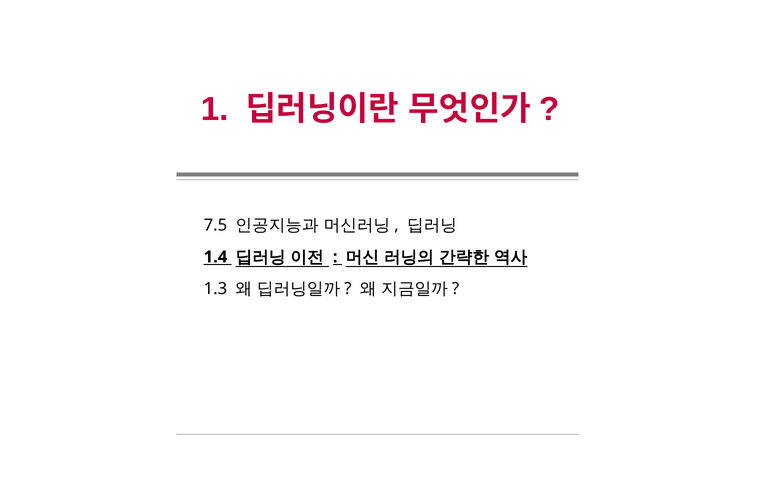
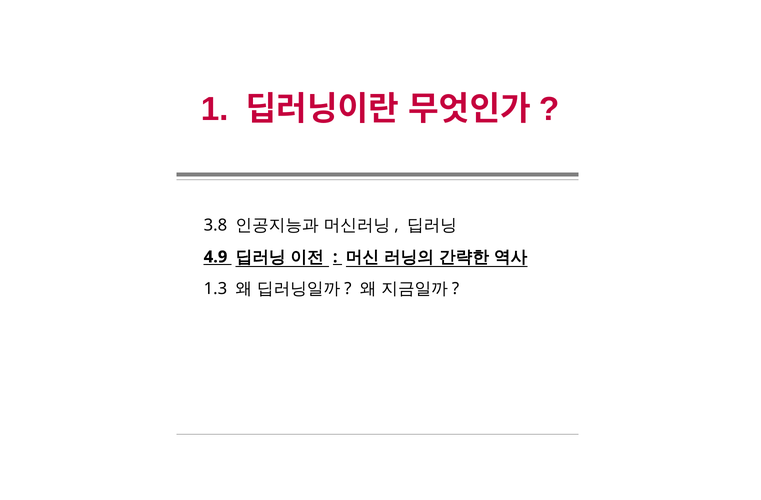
7.5: 7.5 -> 3.8
1.4: 1.4 -> 4.9
